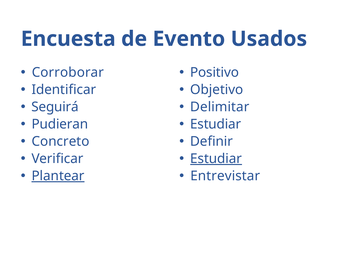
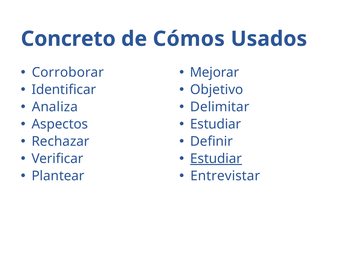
Encuesta: Encuesta -> Concreto
Evento: Evento -> Cómos
Positivo: Positivo -> Mejorar
Seguirá: Seguirá -> Analiza
Pudieran: Pudieran -> Aspectos
Concreto: Concreto -> Rechazar
Plantear underline: present -> none
